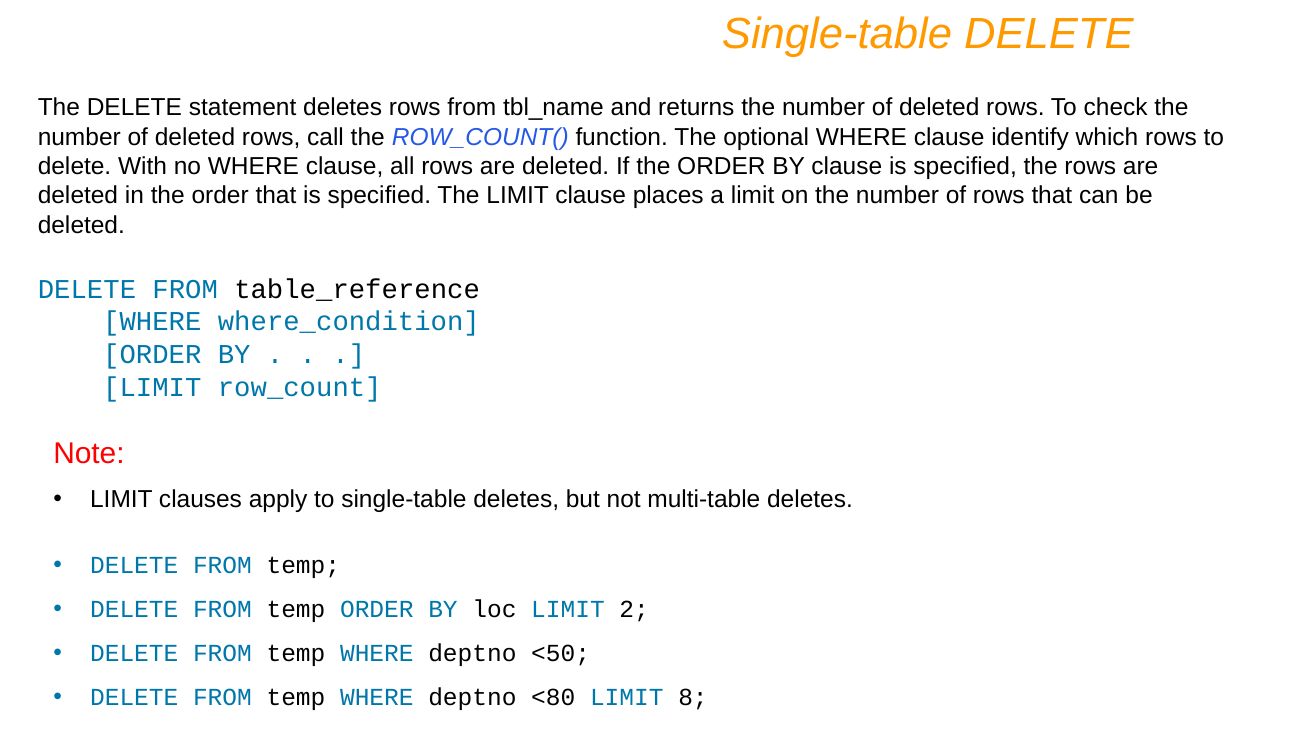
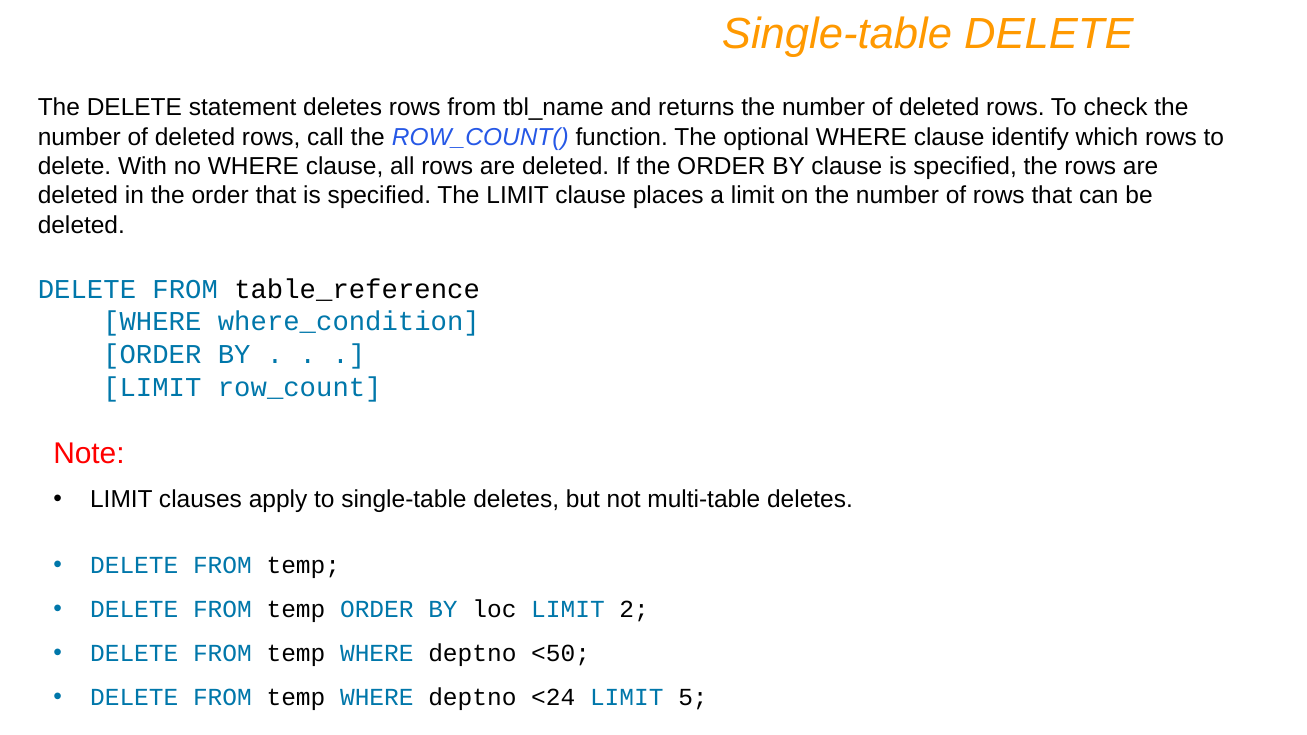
<80: <80 -> <24
8: 8 -> 5
